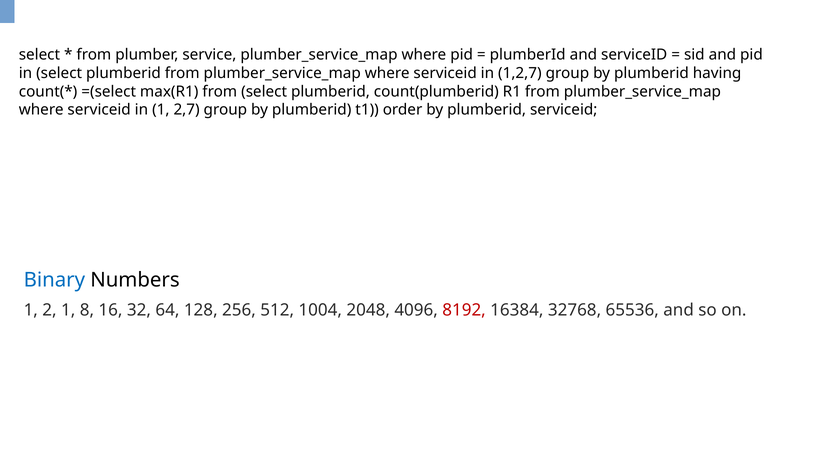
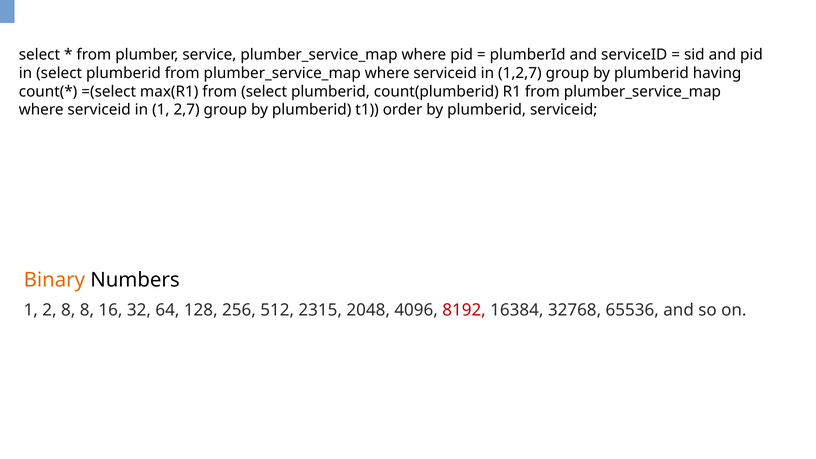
Binary colour: blue -> orange
2 1: 1 -> 8
1004: 1004 -> 2315
